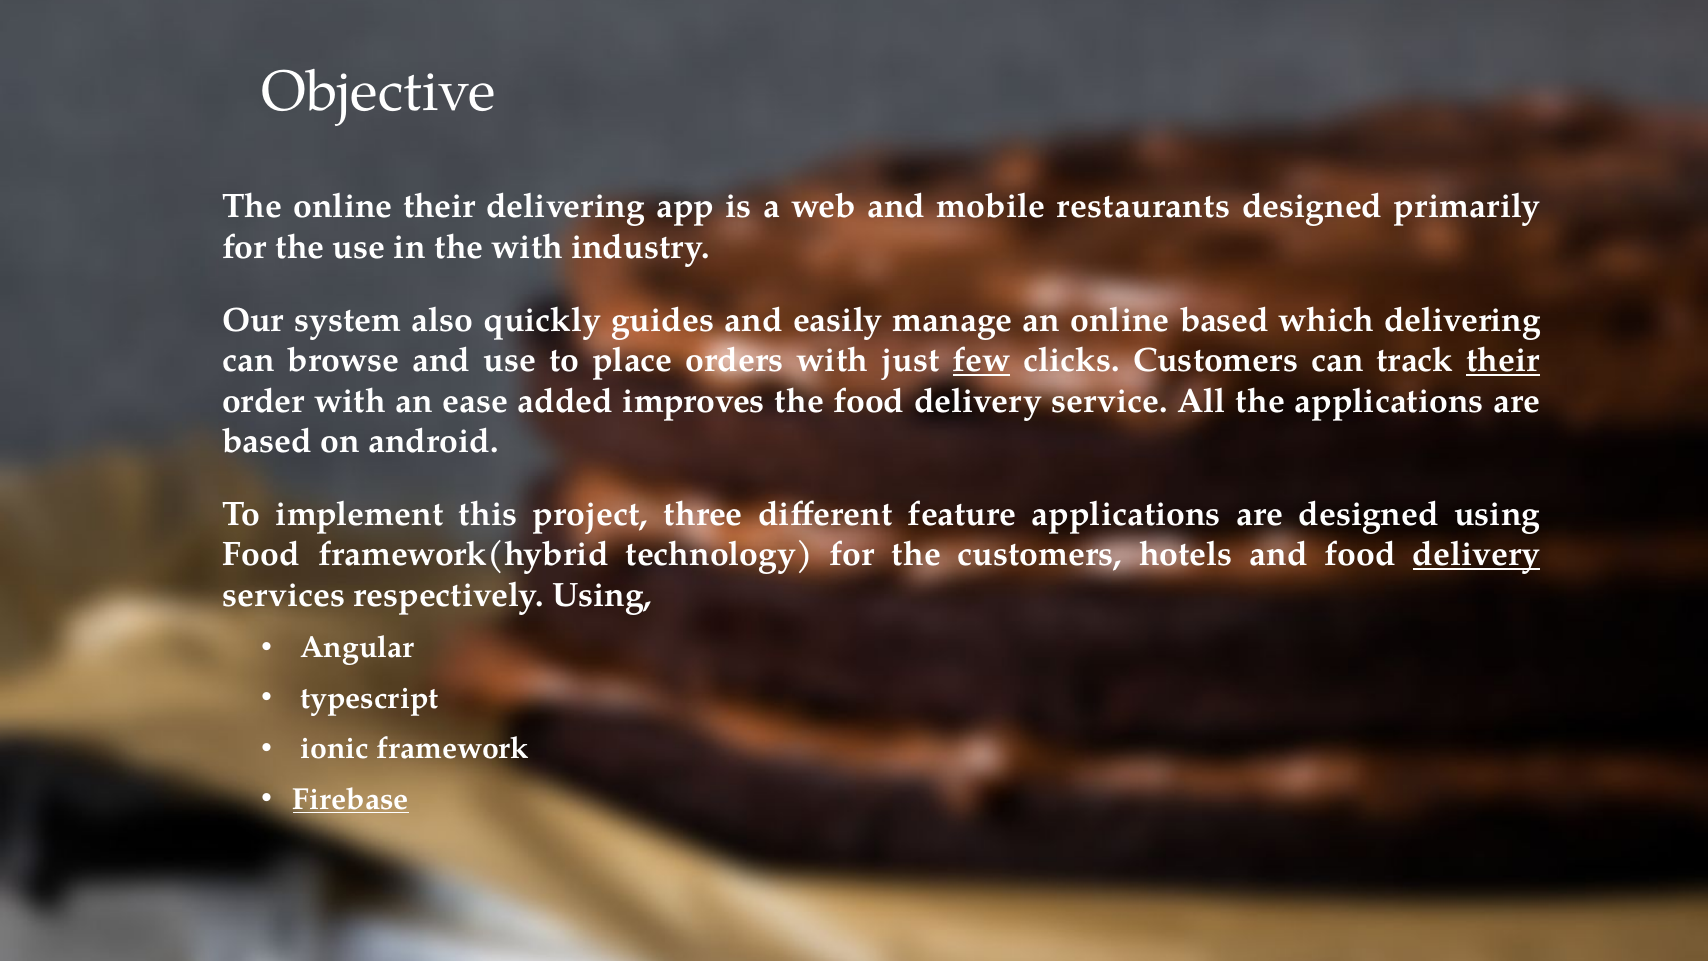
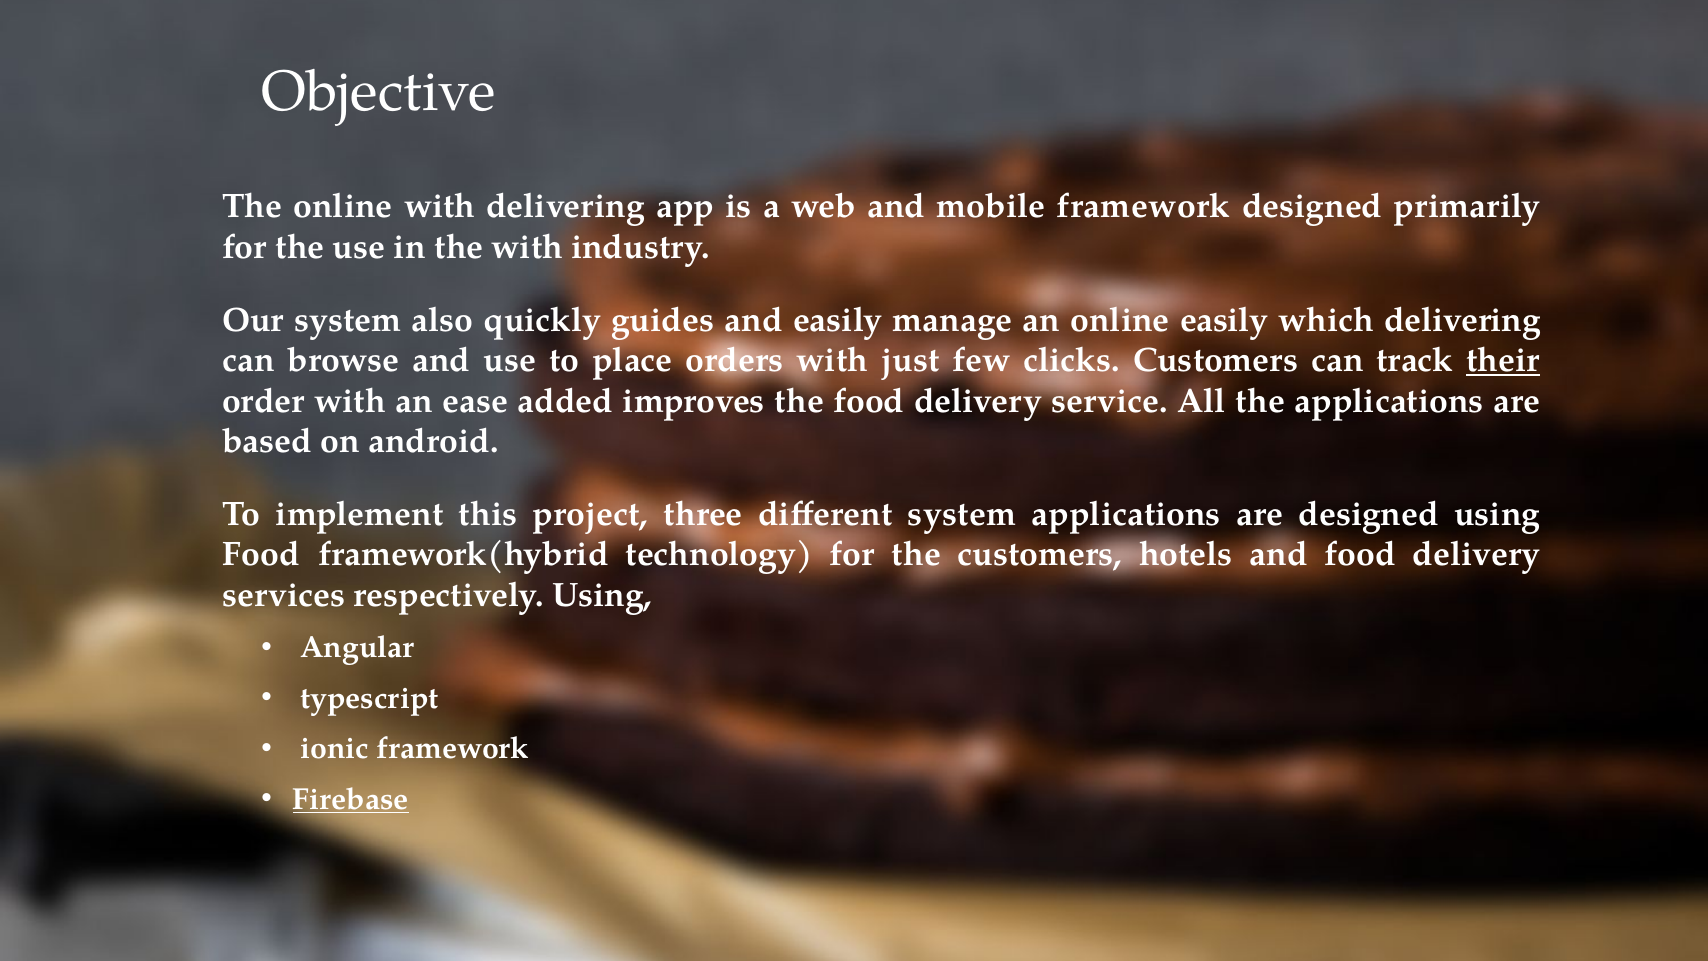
online their: their -> with
mobile restaurants: restaurants -> framework
online based: based -> easily
few underline: present -> none
different feature: feature -> system
delivery at (1477, 555) underline: present -> none
